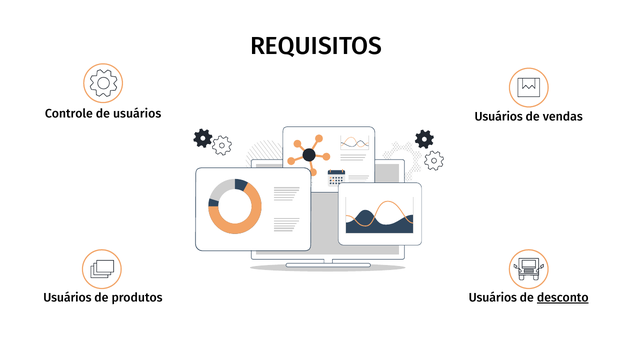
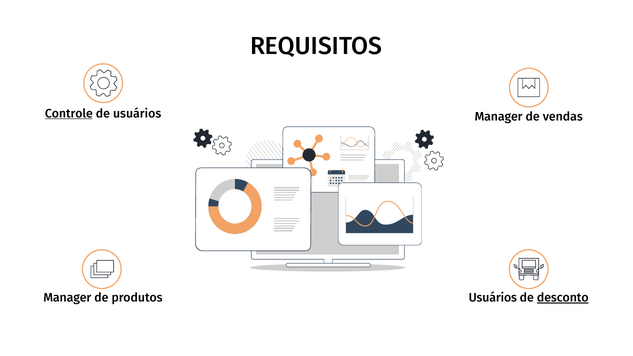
Controle underline: none -> present
Usuários at (499, 117): Usuários -> Manager
Usuários at (67, 298): Usuários -> Manager
